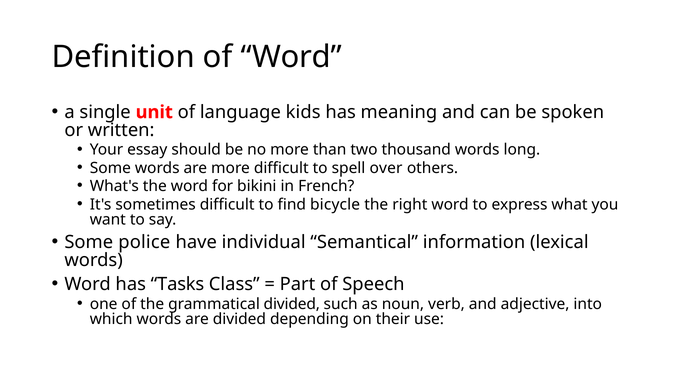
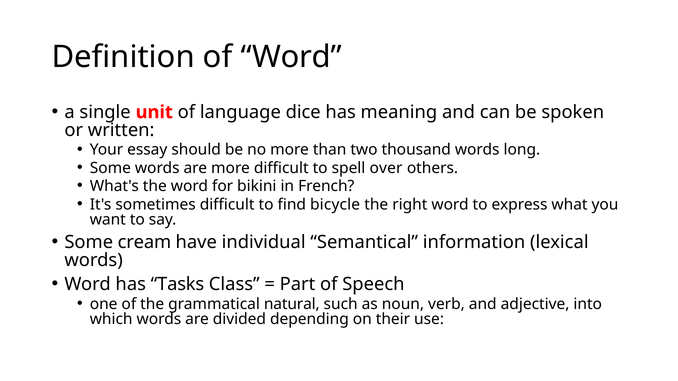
kids: kids -> dice
police: police -> cream
grammatical divided: divided -> natural
